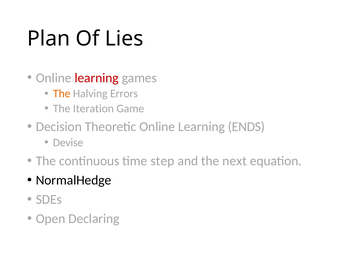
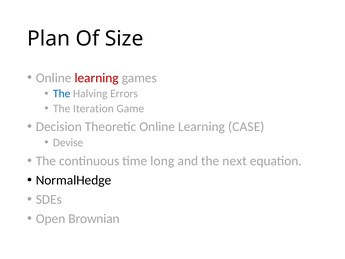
Lies: Lies -> Size
The at (62, 94) colour: orange -> blue
ENDS: ENDS -> CASE
step: step -> long
Declaring: Declaring -> Brownian
